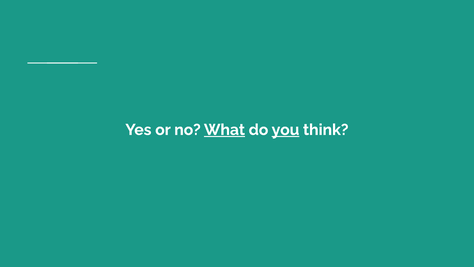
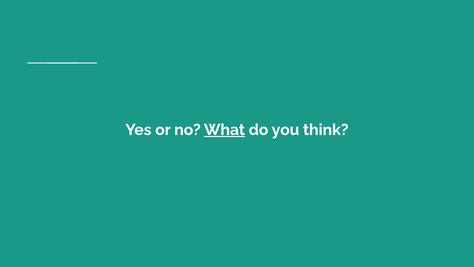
you underline: present -> none
